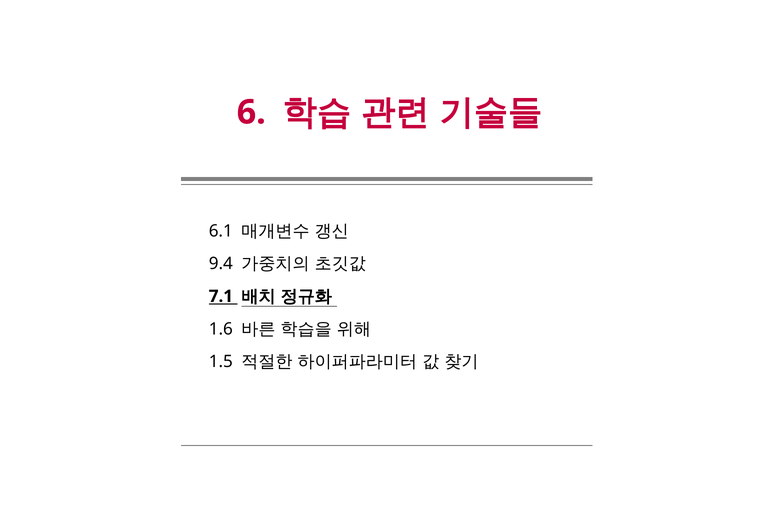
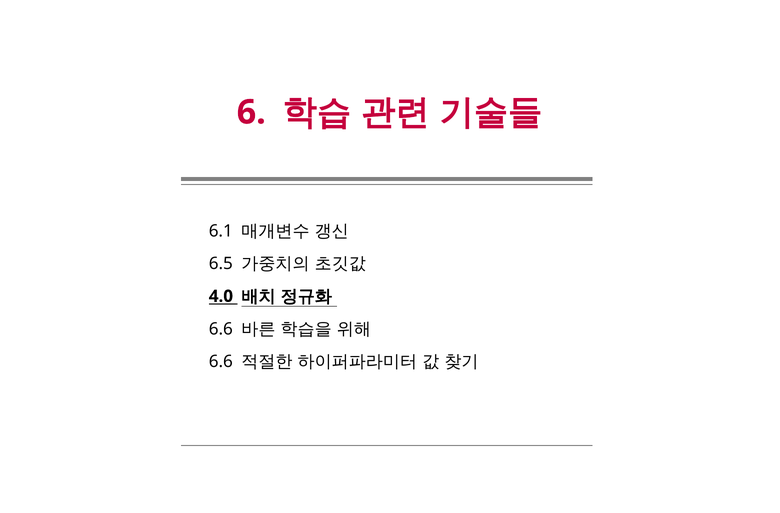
9.4: 9.4 -> 6.5
7.1: 7.1 -> 4.0
1.6 at (221, 329): 1.6 -> 6.6
1.5 at (221, 361): 1.5 -> 6.6
